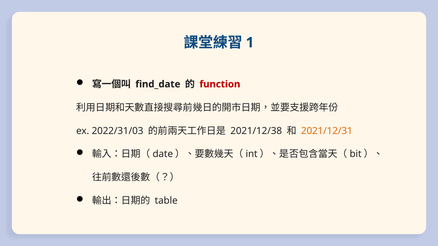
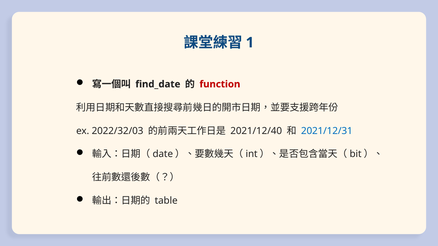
2022/31/03: 2022/31/03 -> 2022/32/03
2021/12/38: 2021/12/38 -> 2021/12/40
2021/12/31 colour: orange -> blue
